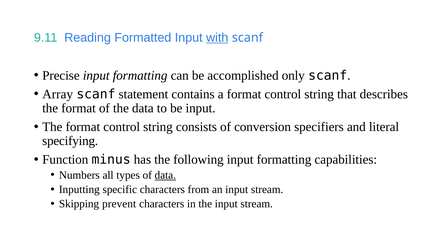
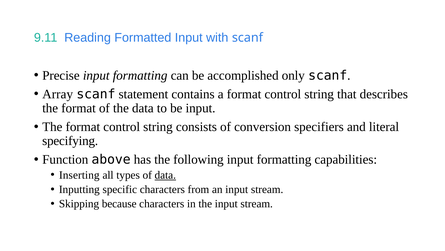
with underline: present -> none
minus: minus -> above
Numbers: Numbers -> Inserting
prevent: prevent -> because
